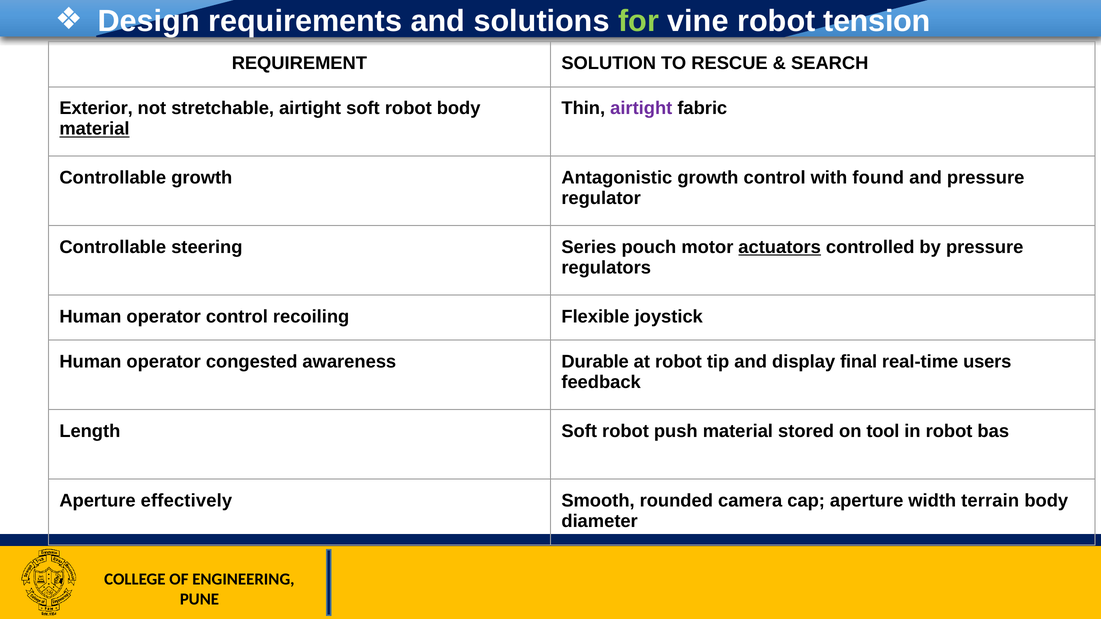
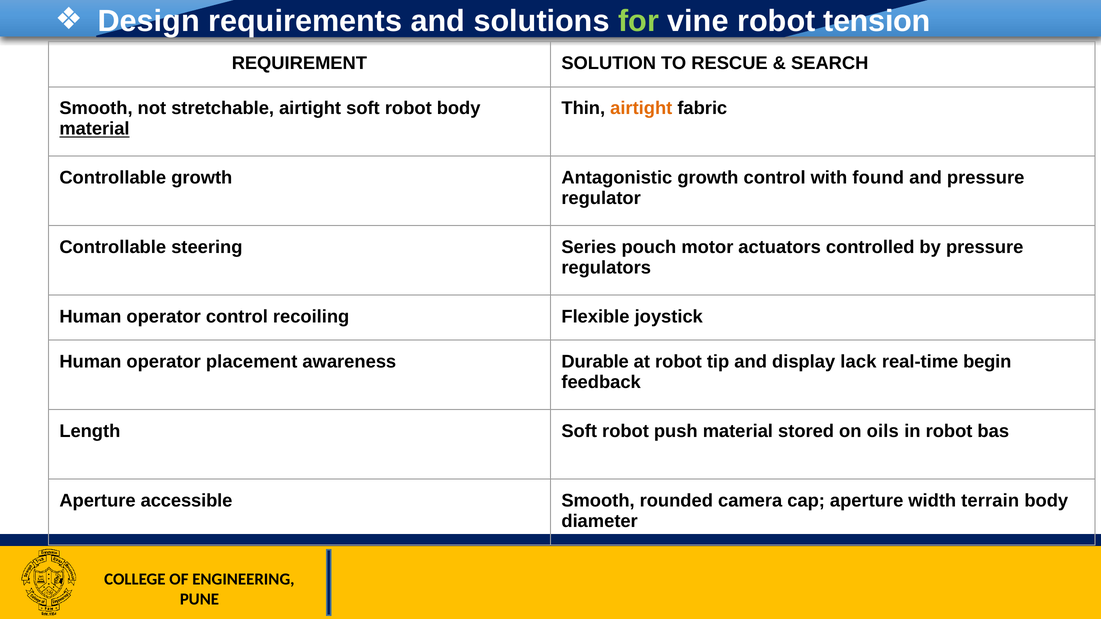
Exterior at (96, 108): Exterior -> Smooth
airtight at (641, 108) colour: purple -> orange
actuators underline: present -> none
congested: congested -> placement
final: final -> lack
users: users -> begin
tool: tool -> oils
effectively: effectively -> accessible
